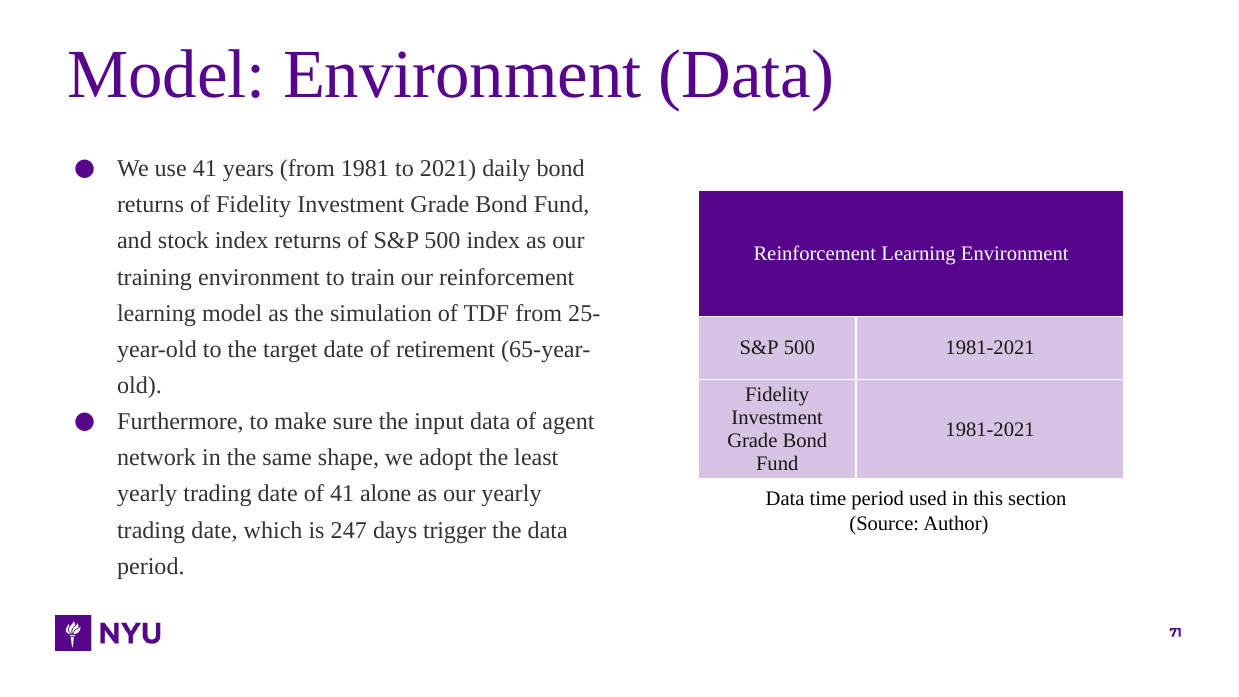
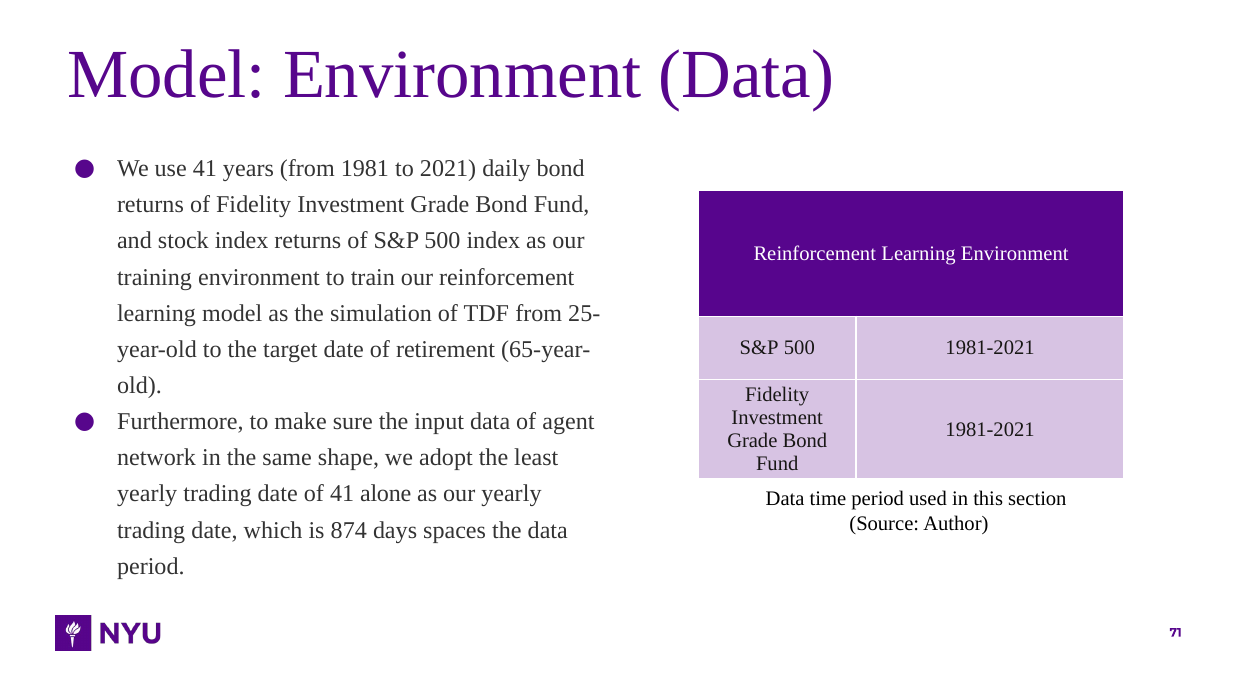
247: 247 -> 874
trigger: trigger -> spaces
